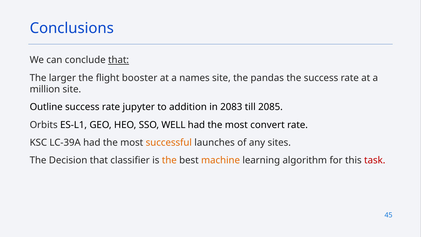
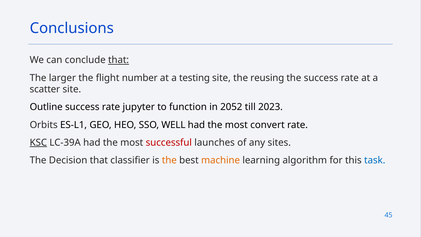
booster: booster -> number
names: names -> testing
pandas: pandas -> reusing
million: million -> scatter
addition: addition -> function
2083: 2083 -> 2052
2085: 2085 -> 2023
KSC underline: none -> present
successful colour: orange -> red
task colour: red -> blue
